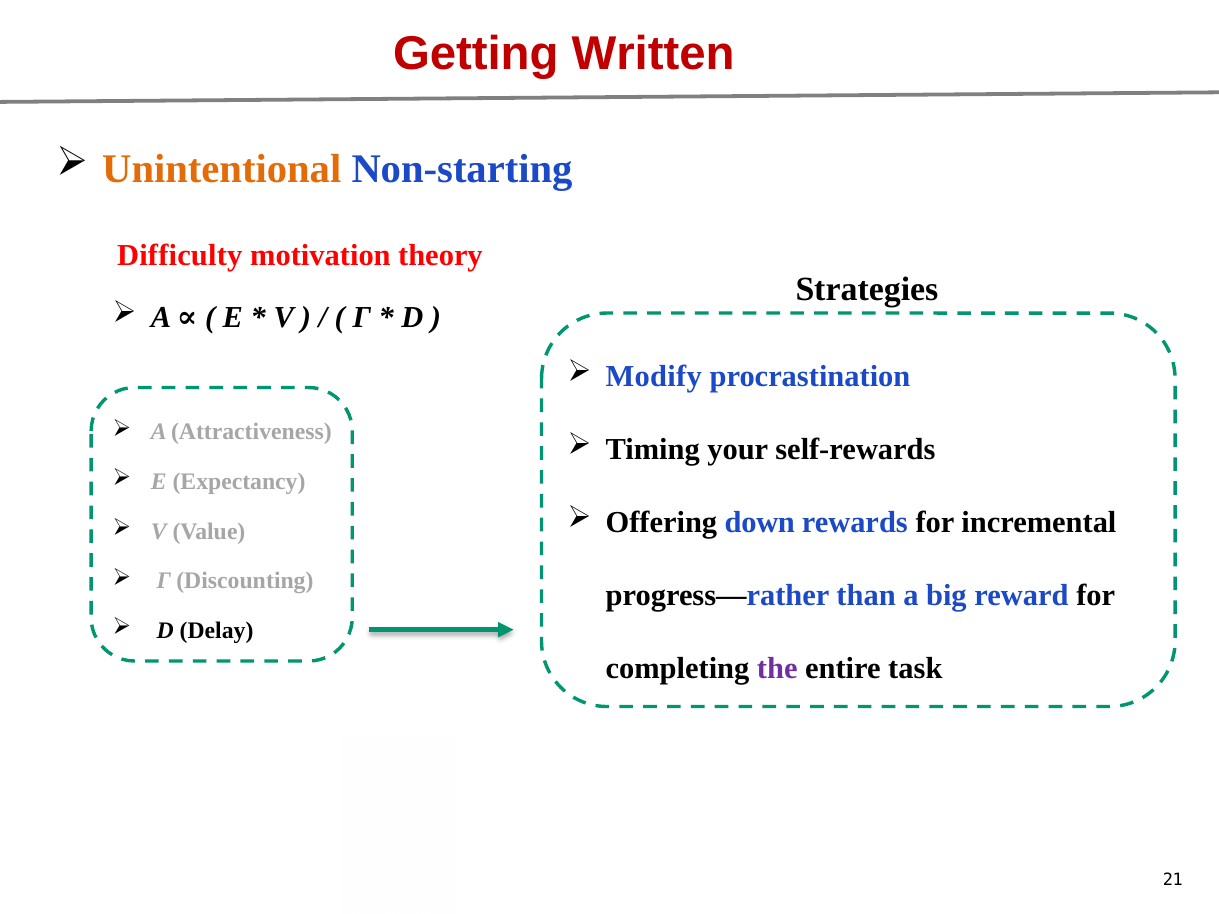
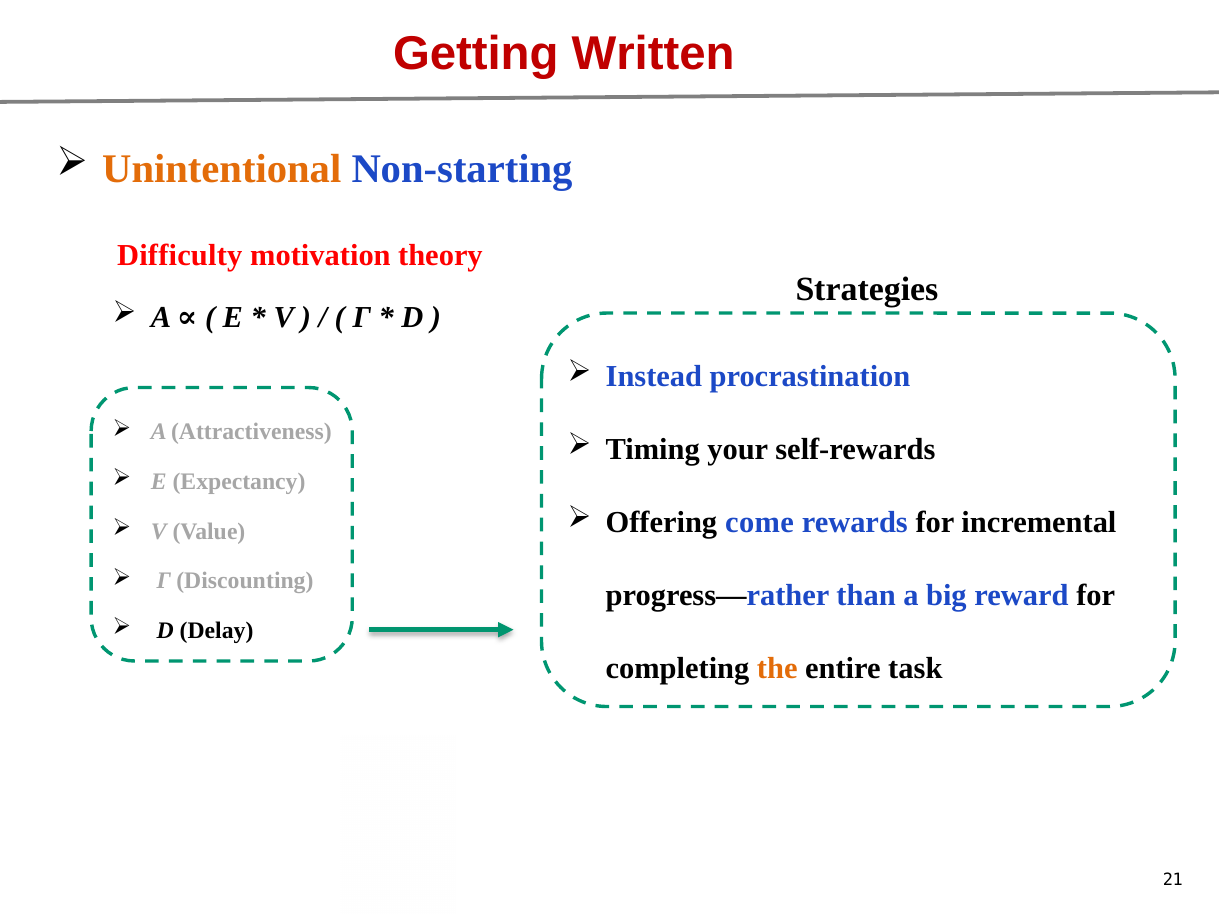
Modify: Modify -> Instead
down: down -> come
the colour: purple -> orange
